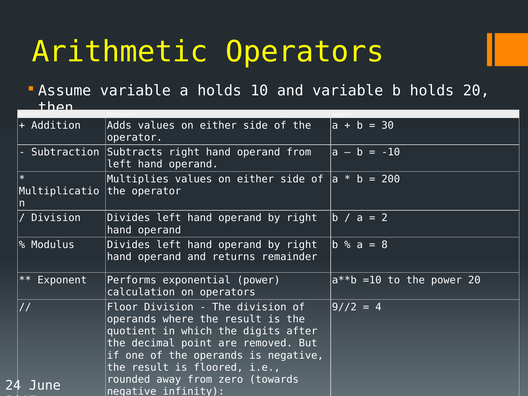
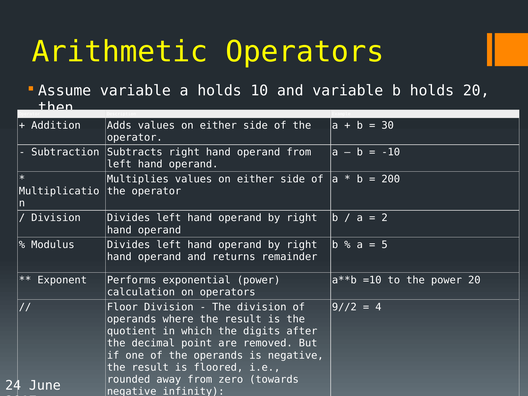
8: 8 -> 5
